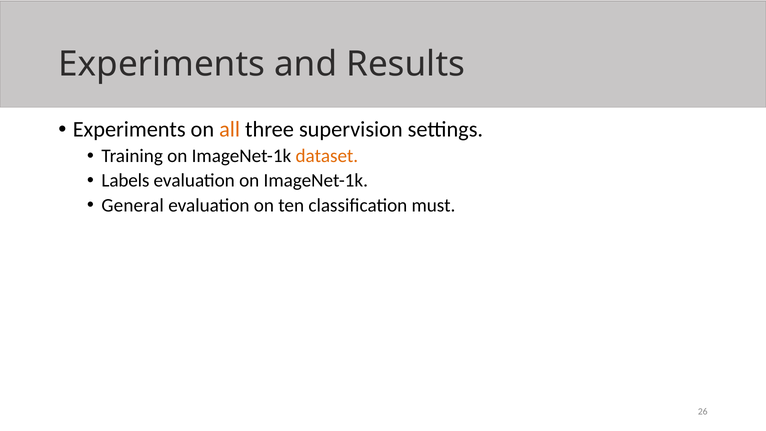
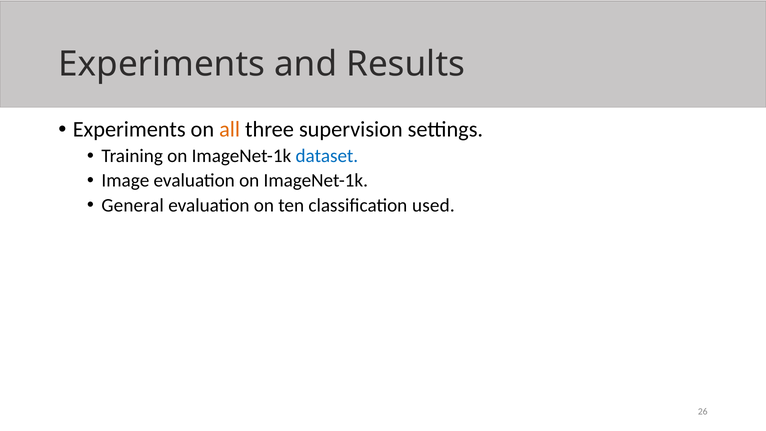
dataset colour: orange -> blue
Labels: Labels -> Image
must: must -> used
